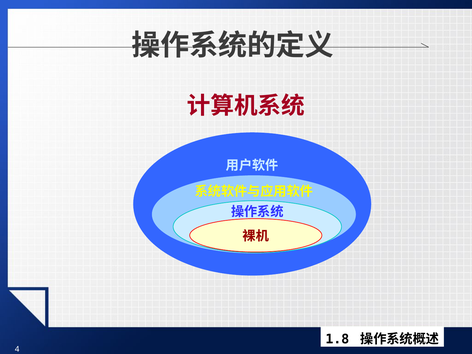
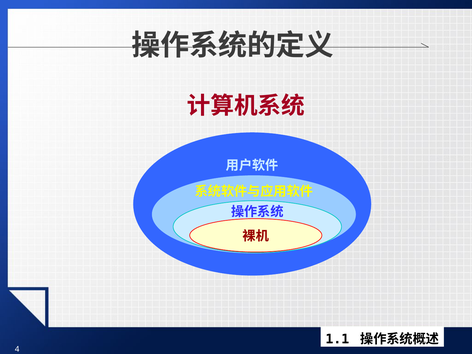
1.8: 1.8 -> 1.1
